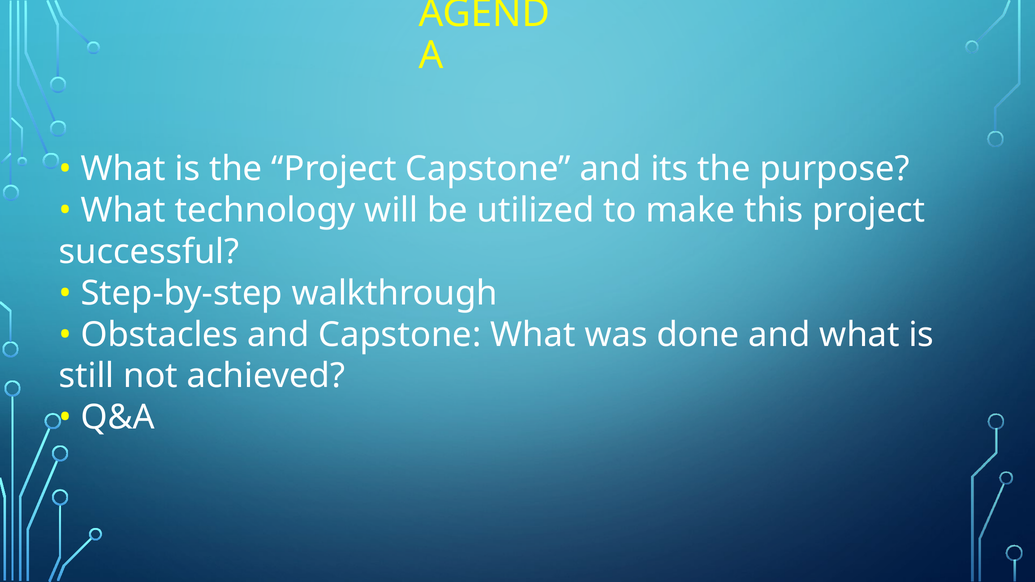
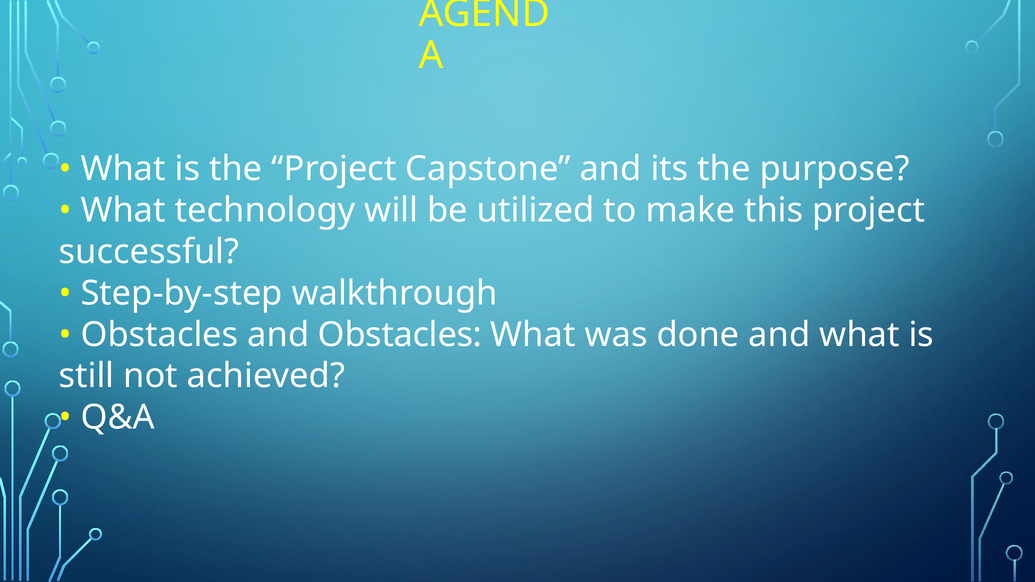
and Capstone: Capstone -> Obstacles
